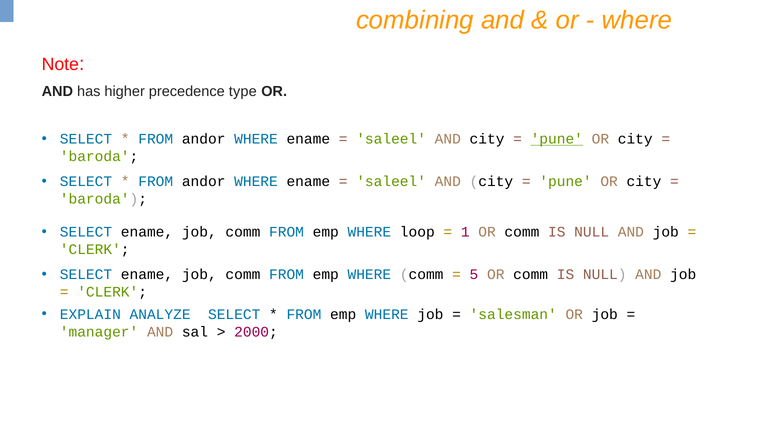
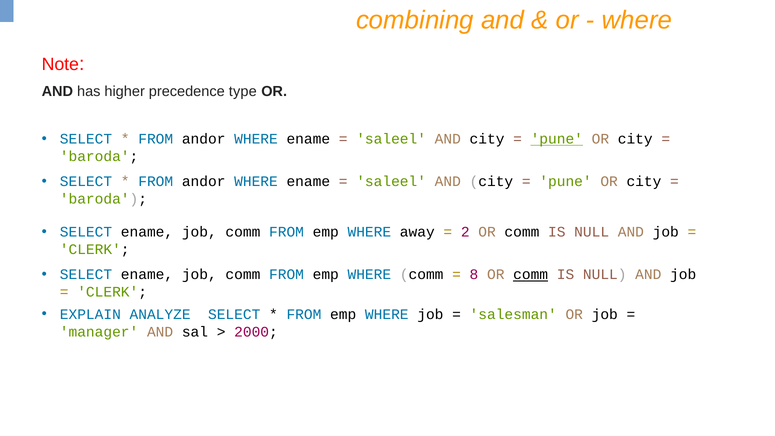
loop: loop -> away
1: 1 -> 2
5: 5 -> 8
comm at (531, 275) underline: none -> present
